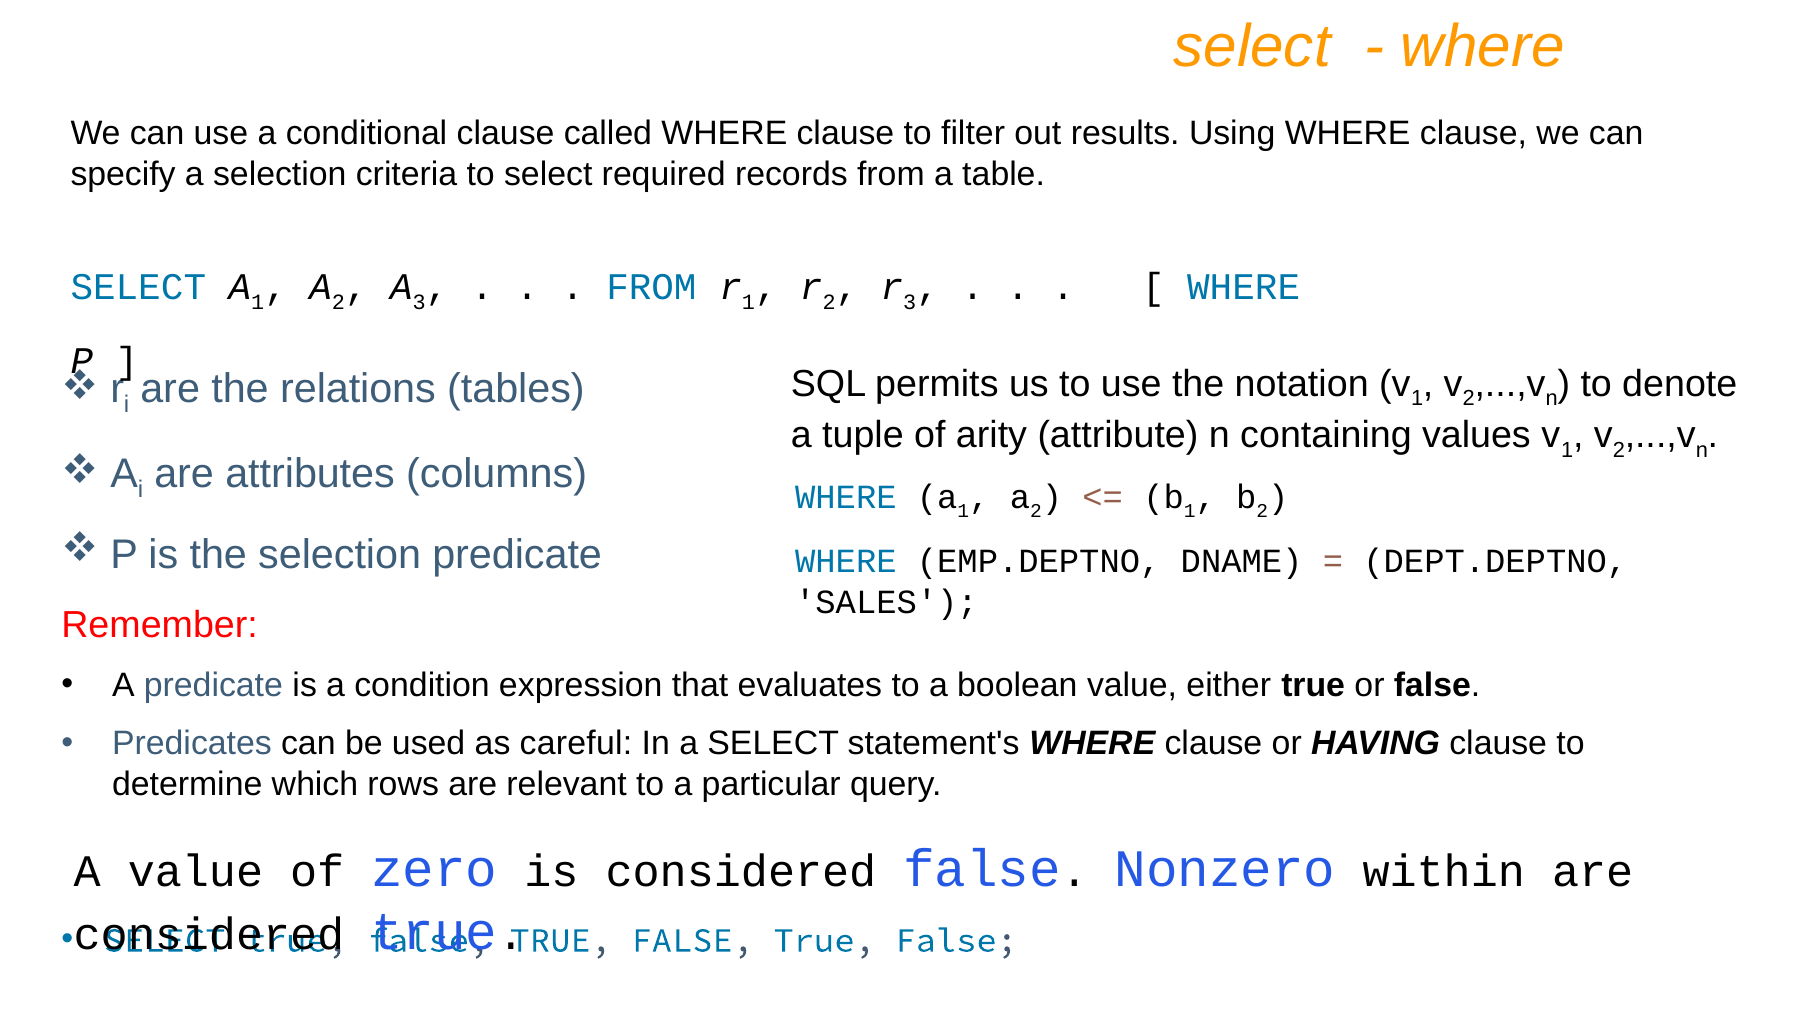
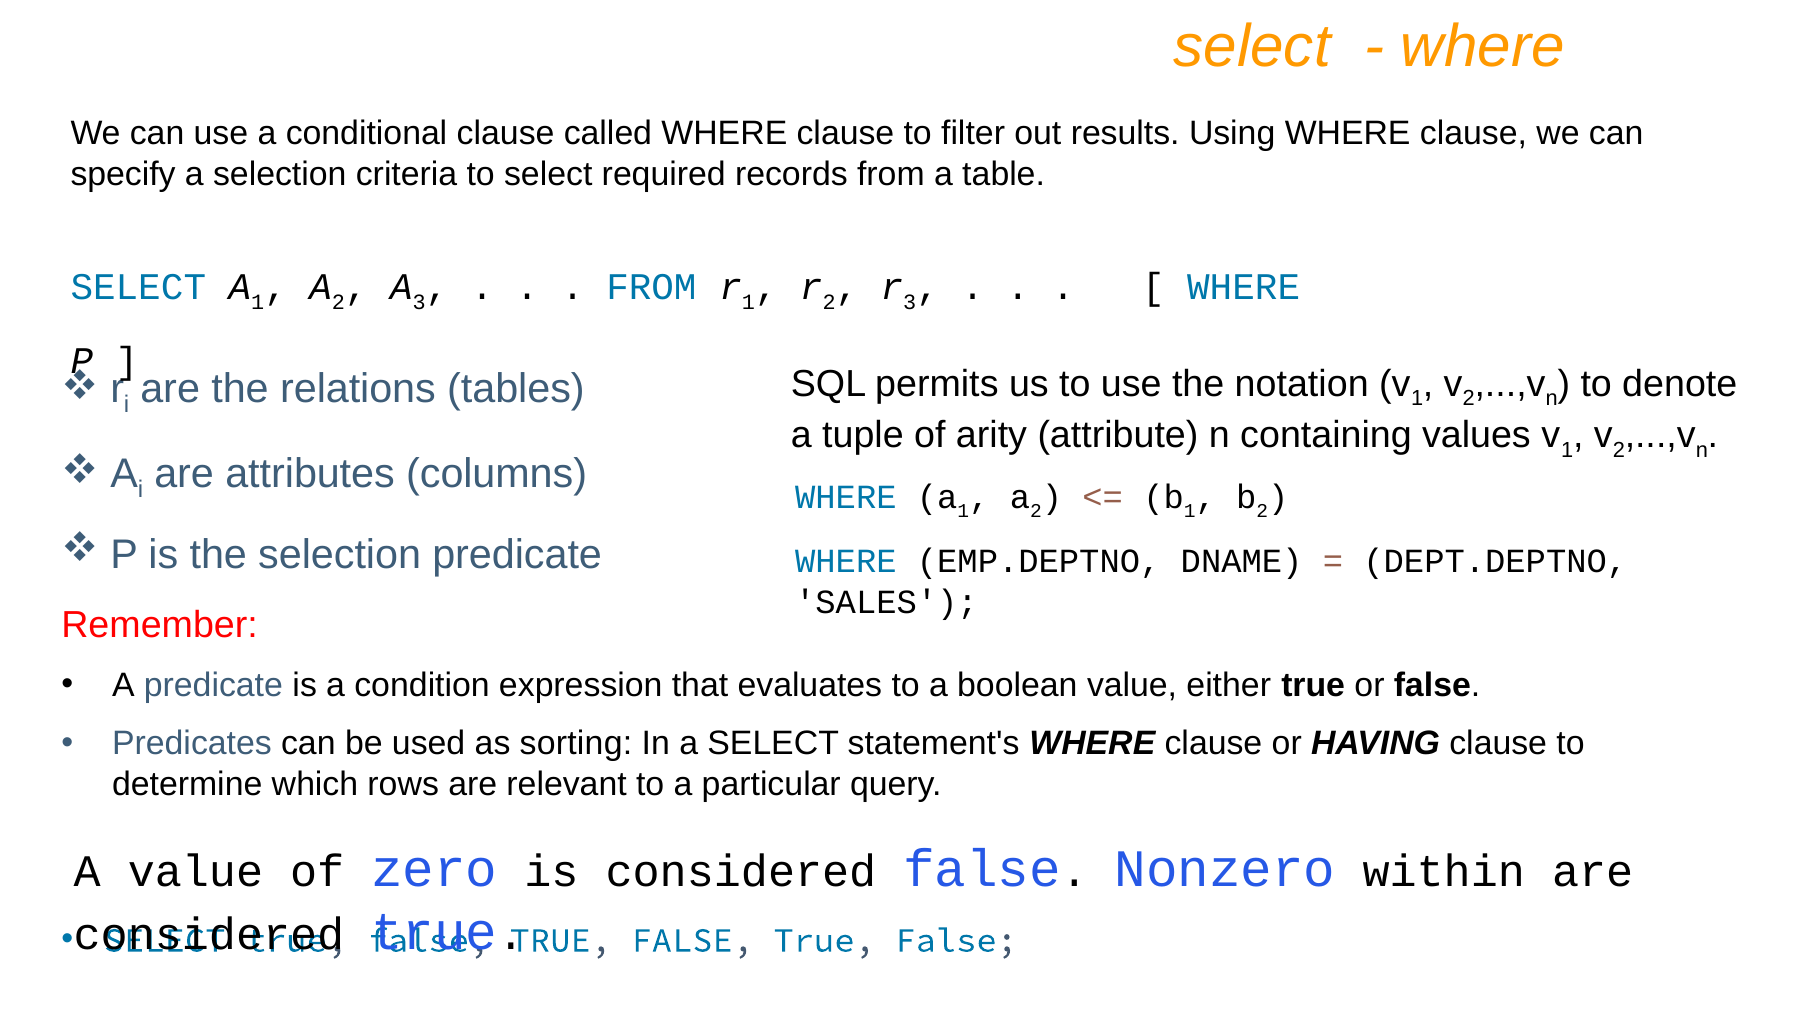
careful: careful -> sorting
